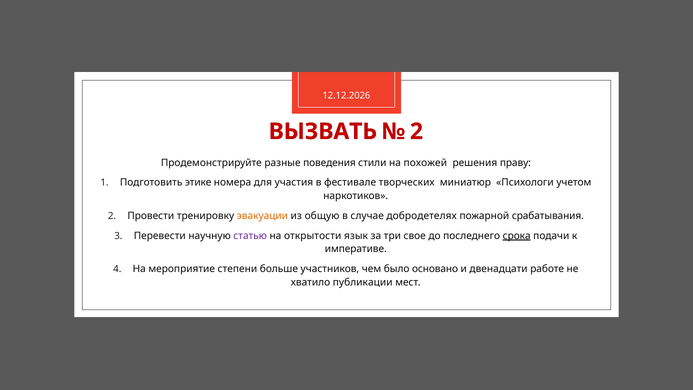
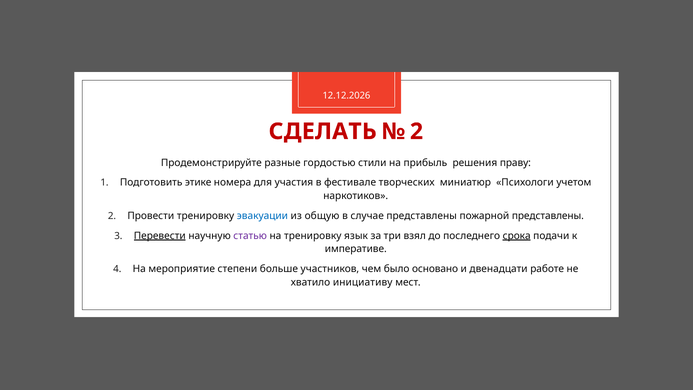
ВЫЗВАТЬ: ВЫЗВАТЬ -> СДЕЛАТЬ
поведения: поведения -> гордостью
похожей: похожей -> прибыль
эвакуации colour: orange -> blue
случае добродетелях: добродетелях -> представлены
пожарной срабатывания: срабатывания -> представлены
Перевести underline: none -> present
на открытости: открытости -> тренировку
свое: свое -> взял
публикации: публикации -> инициативу
